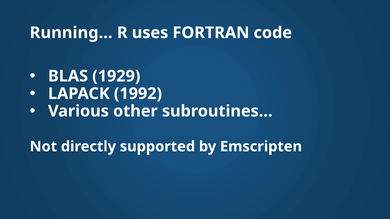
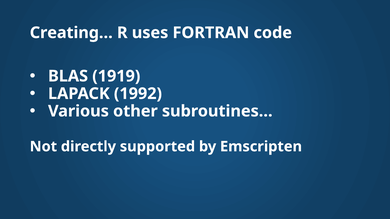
Running…: Running… -> Creating…
1929: 1929 -> 1919
